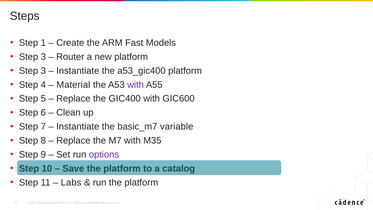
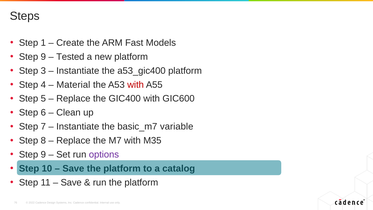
3 at (43, 57): 3 -> 9
Router: Router -> Tested
with at (136, 85) colour: purple -> red
Labs at (71, 182): Labs -> Save
